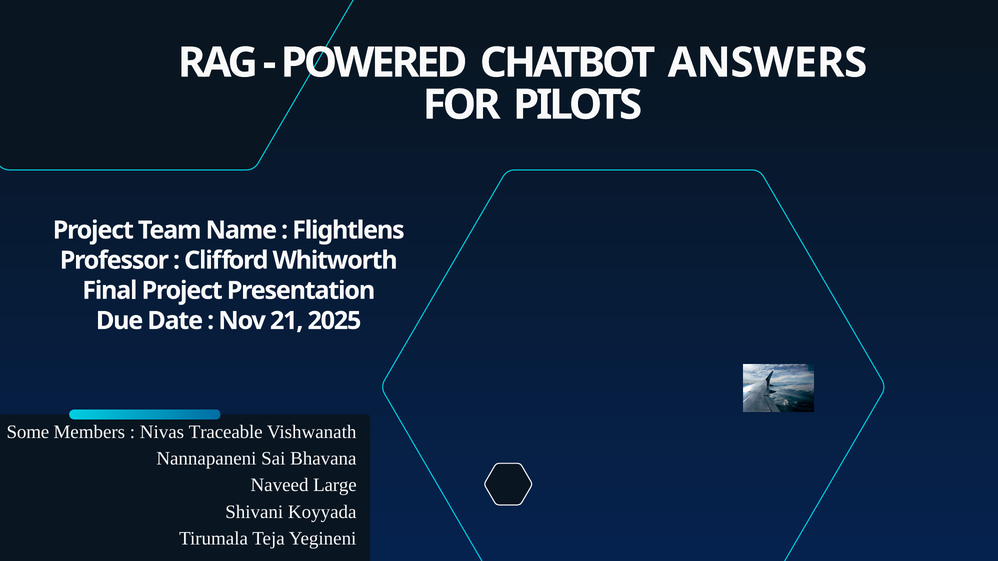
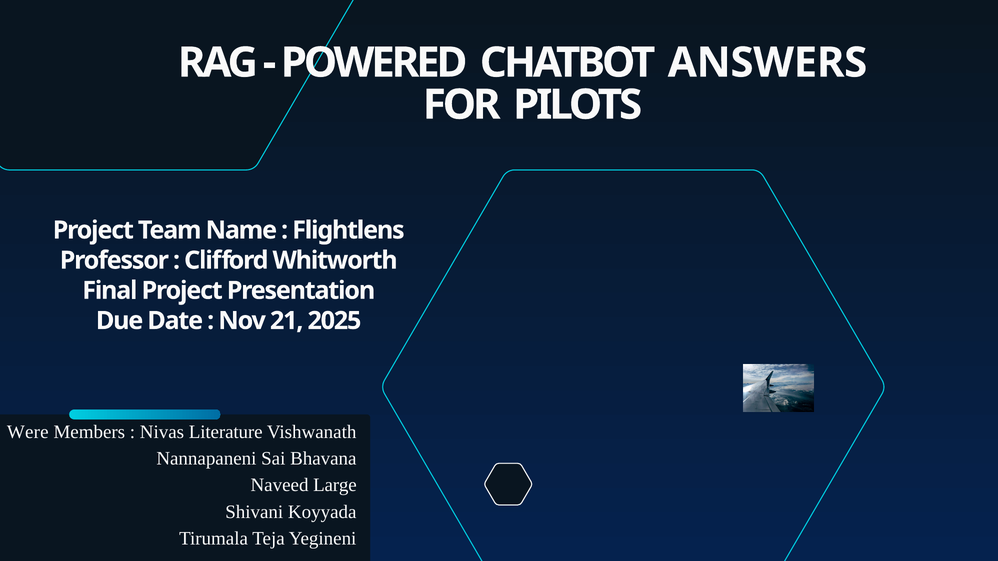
Some: Some -> Were
Traceable: Traceable -> Literature
